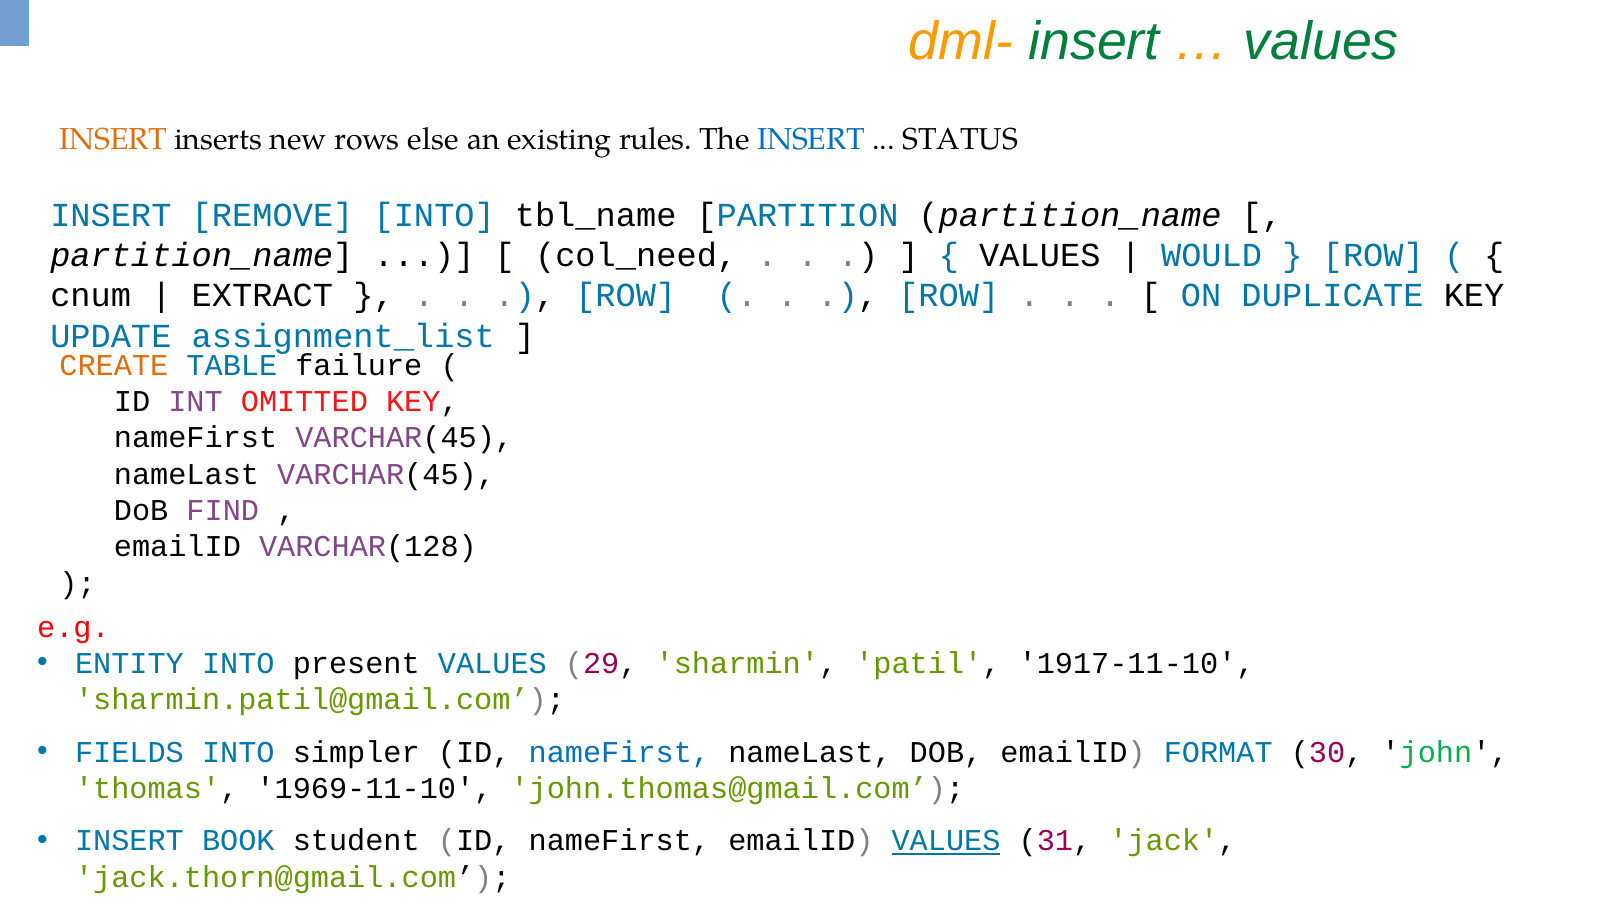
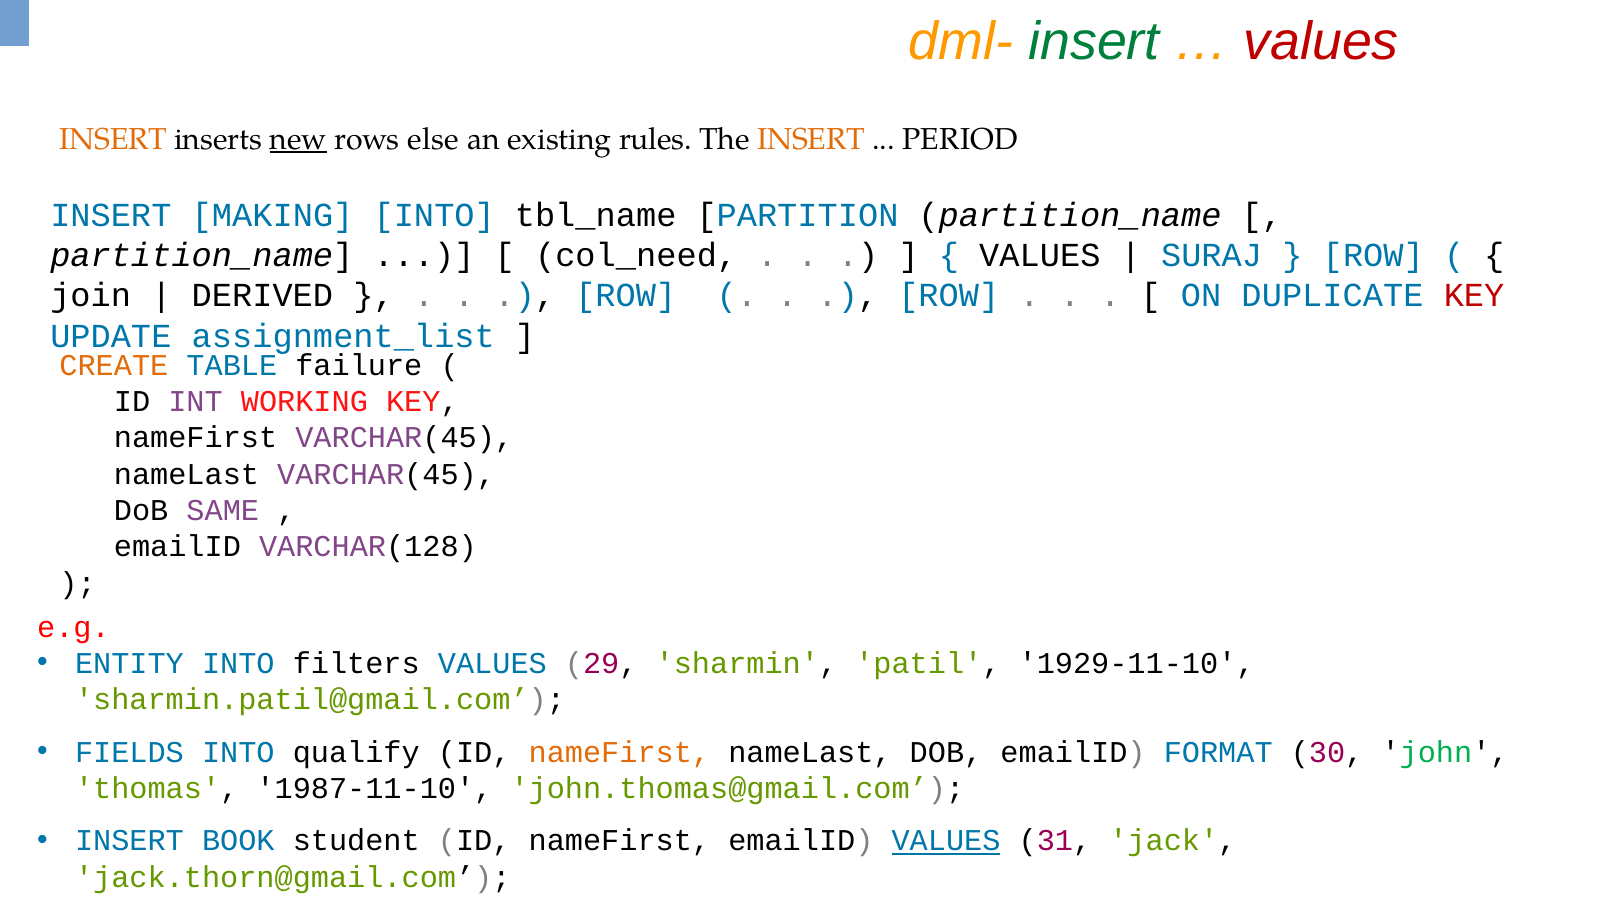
values at (1321, 42) colour: green -> red
new underline: none -> present
INSERT at (811, 139) colour: blue -> orange
STATUS: STATUS -> PERIOD
REMOVE: REMOVE -> MAKING
WOULD: WOULD -> SURAJ
cnum: cnum -> join
EXTRACT: EXTRACT -> DERIVED
KEY at (1474, 296) colour: black -> red
OMITTED: OMITTED -> WORKING
FIND: FIND -> SAME
present: present -> filters
1917-11-10: 1917-11-10 -> 1929-11-10
simpler: simpler -> qualify
nameFirst at (619, 753) colour: blue -> orange
1969-11-10: 1969-11-10 -> 1987-11-10
